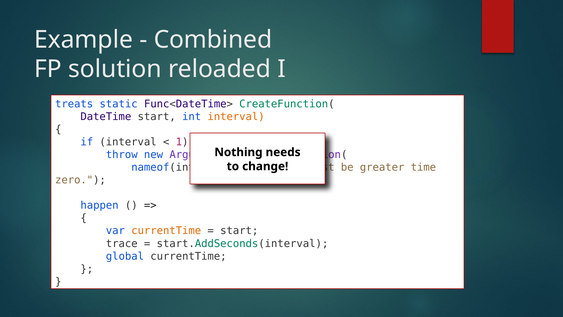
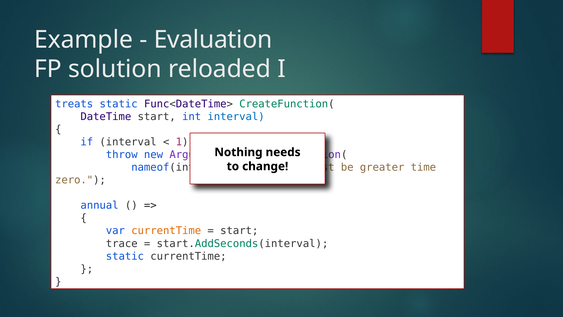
Combined: Combined -> Evaluation
interval at (236, 117) colour: orange -> blue
happen: happen -> annual
global at (125, 256): global -> static
